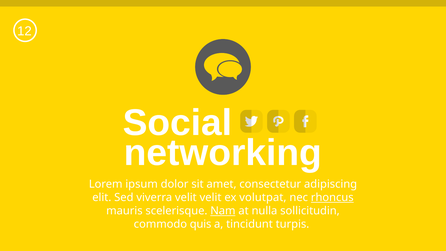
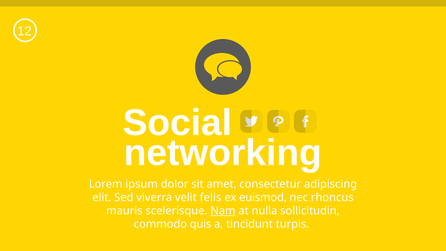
velit velit: velit -> felis
volutpat: volutpat -> euismod
rhoncus underline: present -> none
